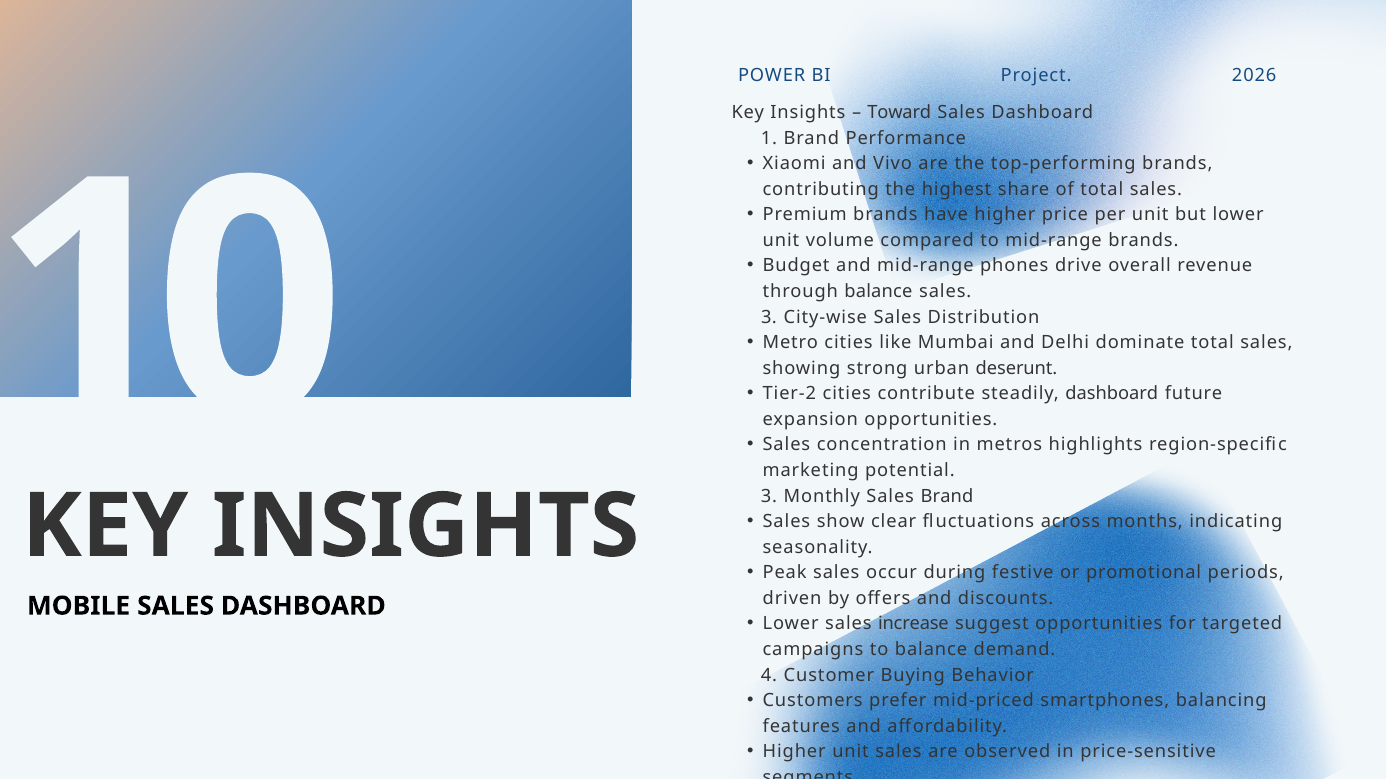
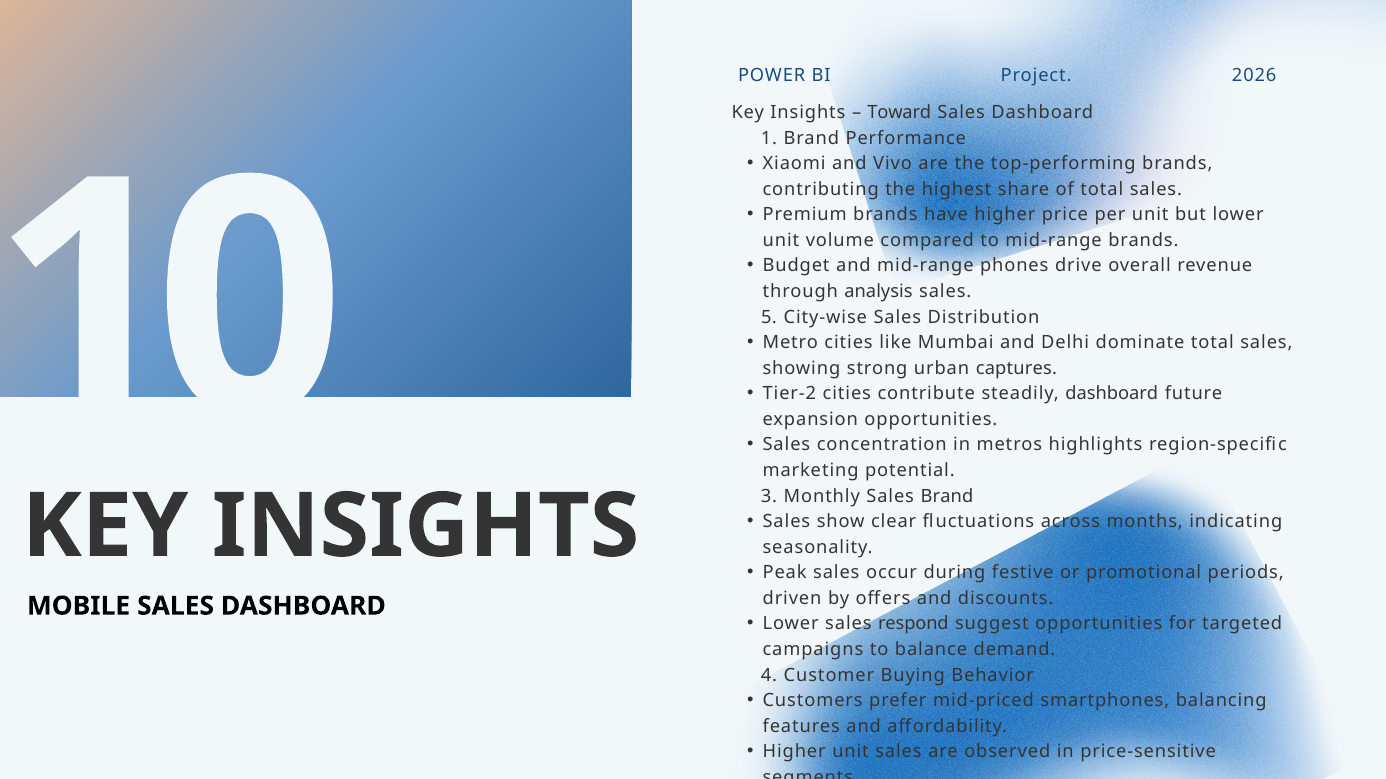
through balance: balance -> analysis
3 at (769, 317): 3 -> 5
deserunt: deserunt -> captures
increase: increase -> respond
